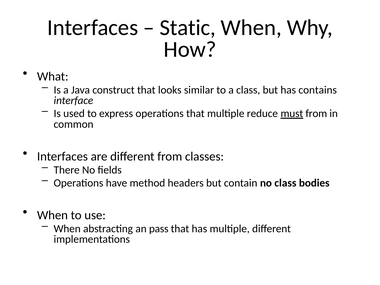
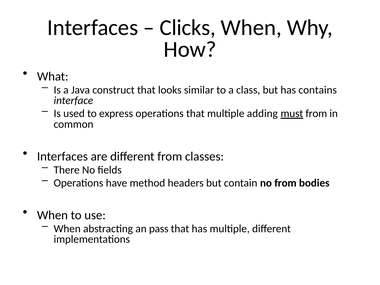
Static: Static -> Clicks
reduce: reduce -> adding
no class: class -> from
